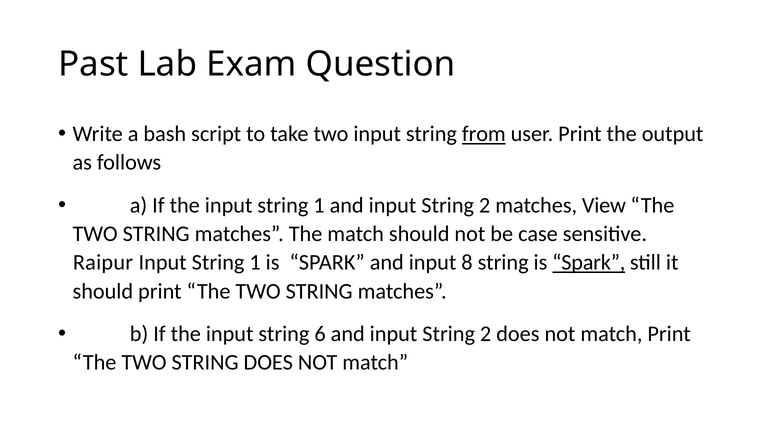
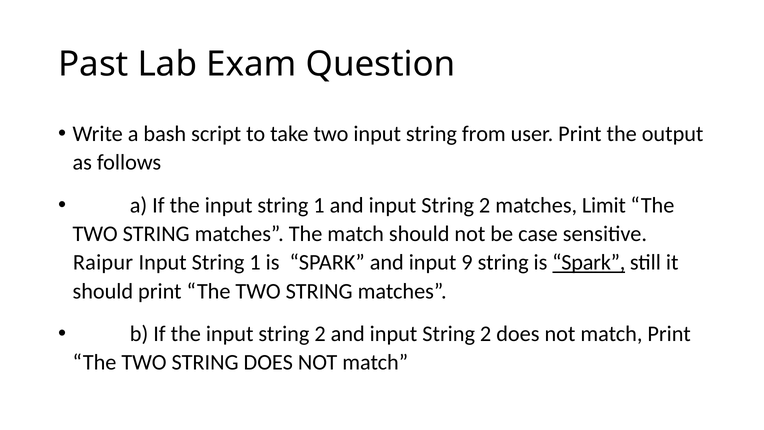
from underline: present -> none
View: View -> Limit
8: 8 -> 9
the input string 6: 6 -> 2
